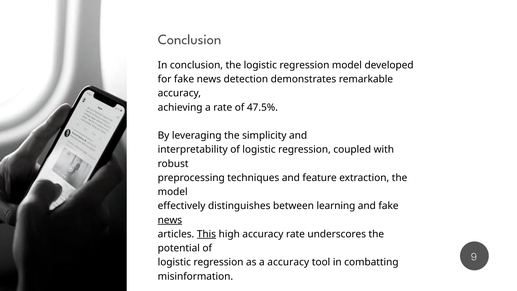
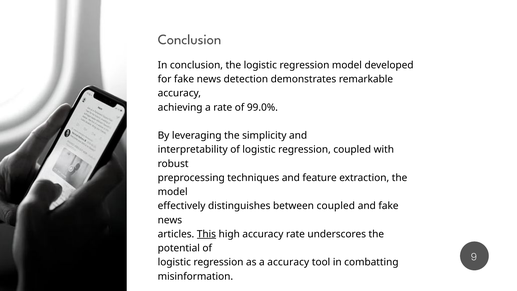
47.5%: 47.5% -> 99.0%
between learning: learning -> coupled
news at (170, 220) underline: present -> none
